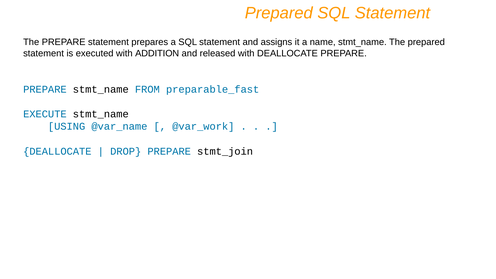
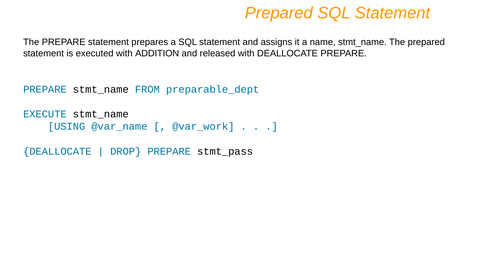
preparable_fast: preparable_fast -> preparable_dept
stmt_join: stmt_join -> stmt_pass
